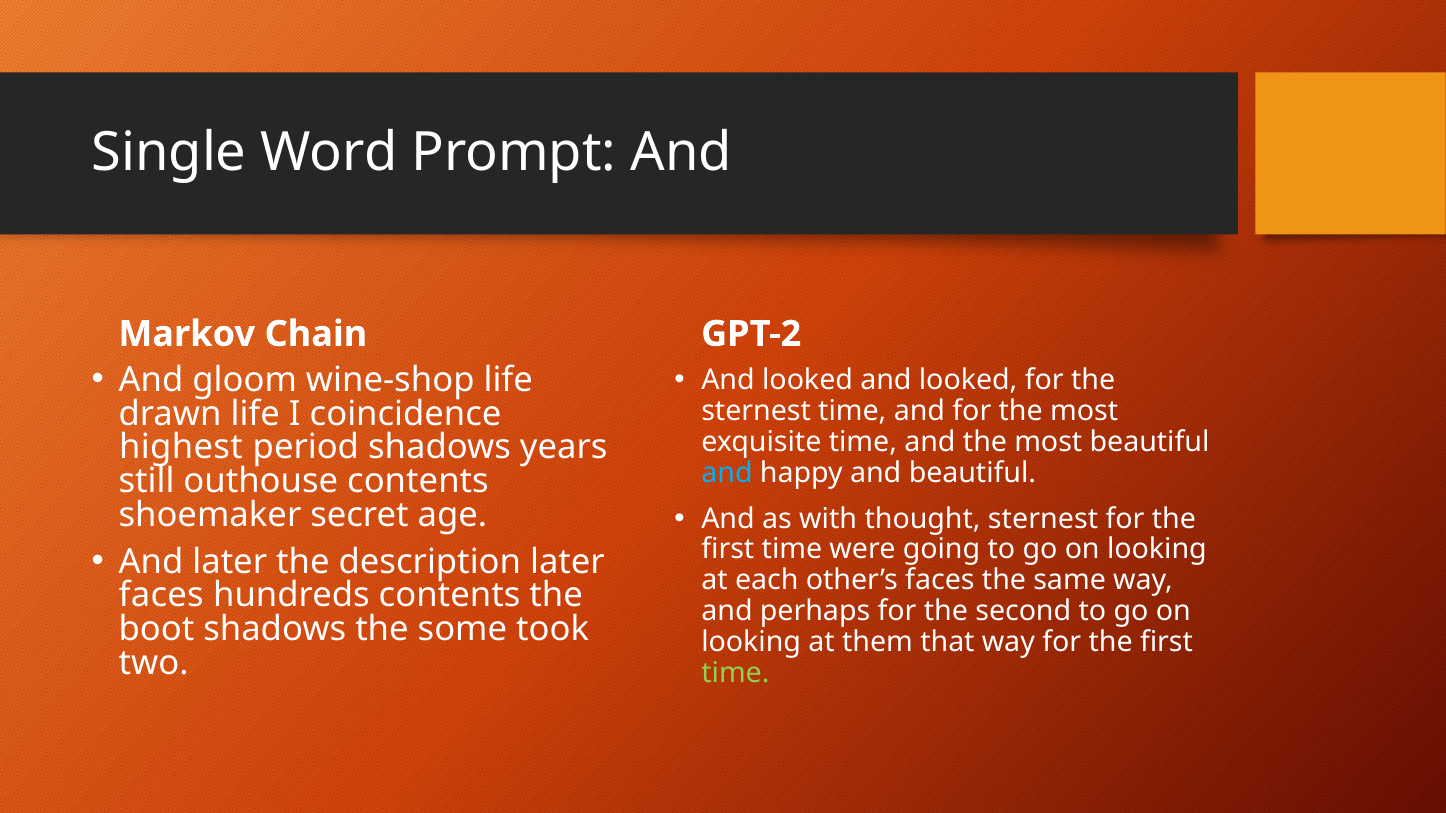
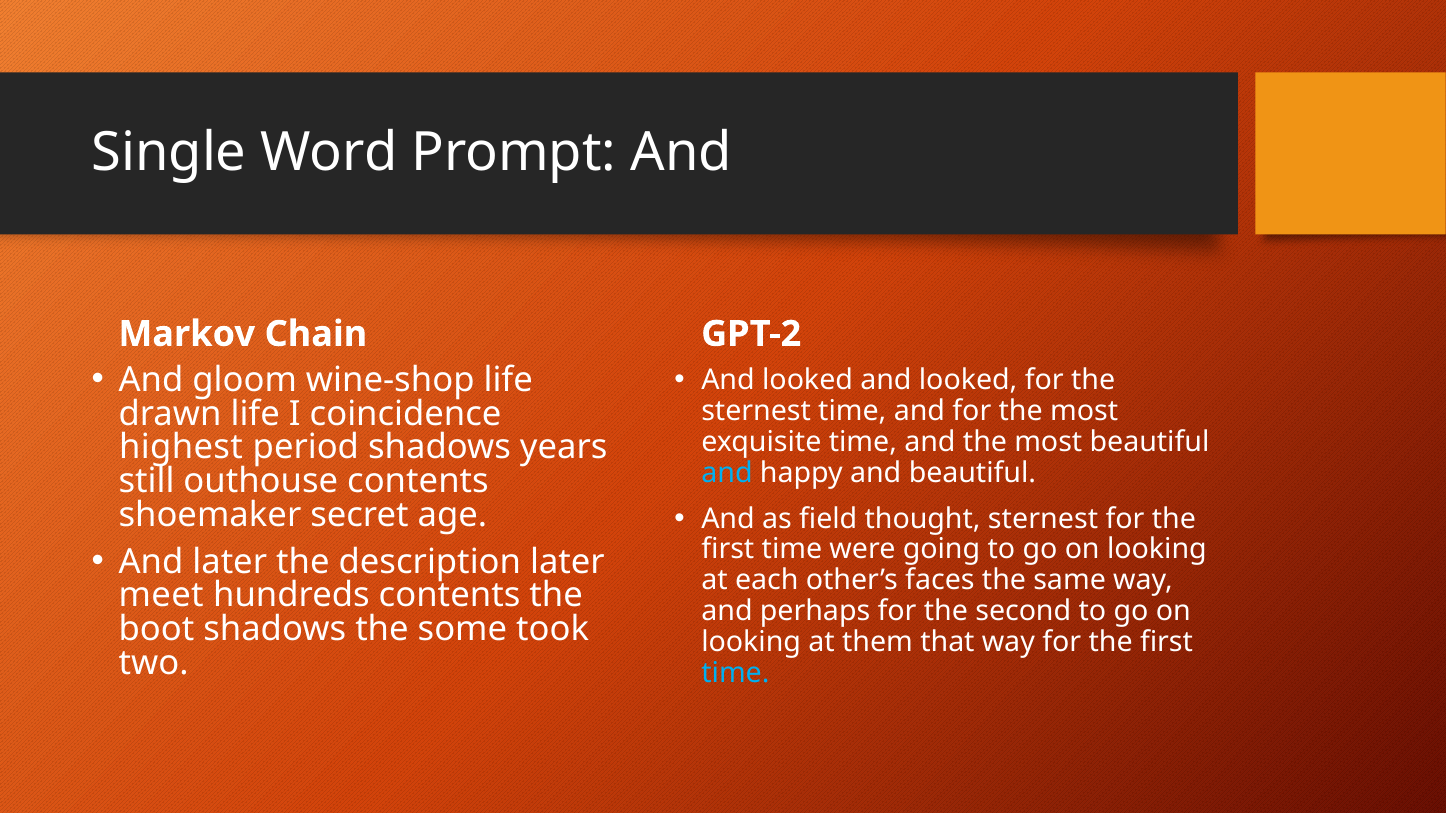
with: with -> field
faces at (161, 596): faces -> meet
time at (735, 673) colour: light green -> light blue
